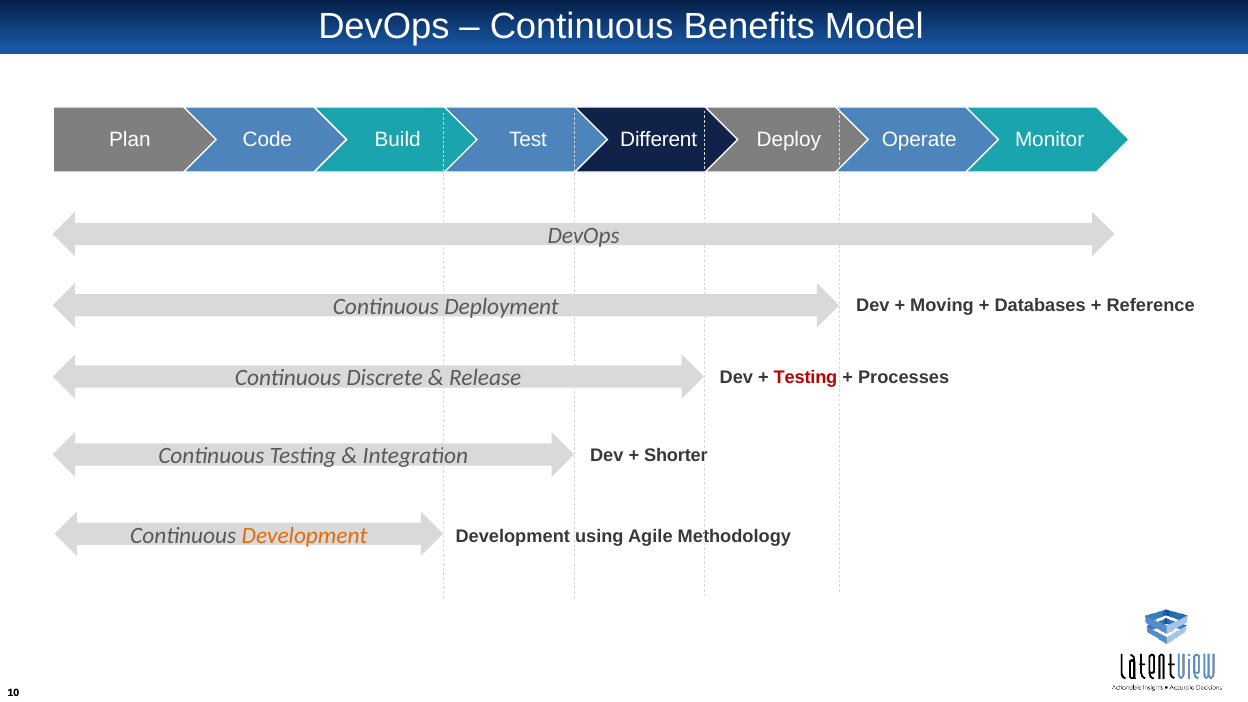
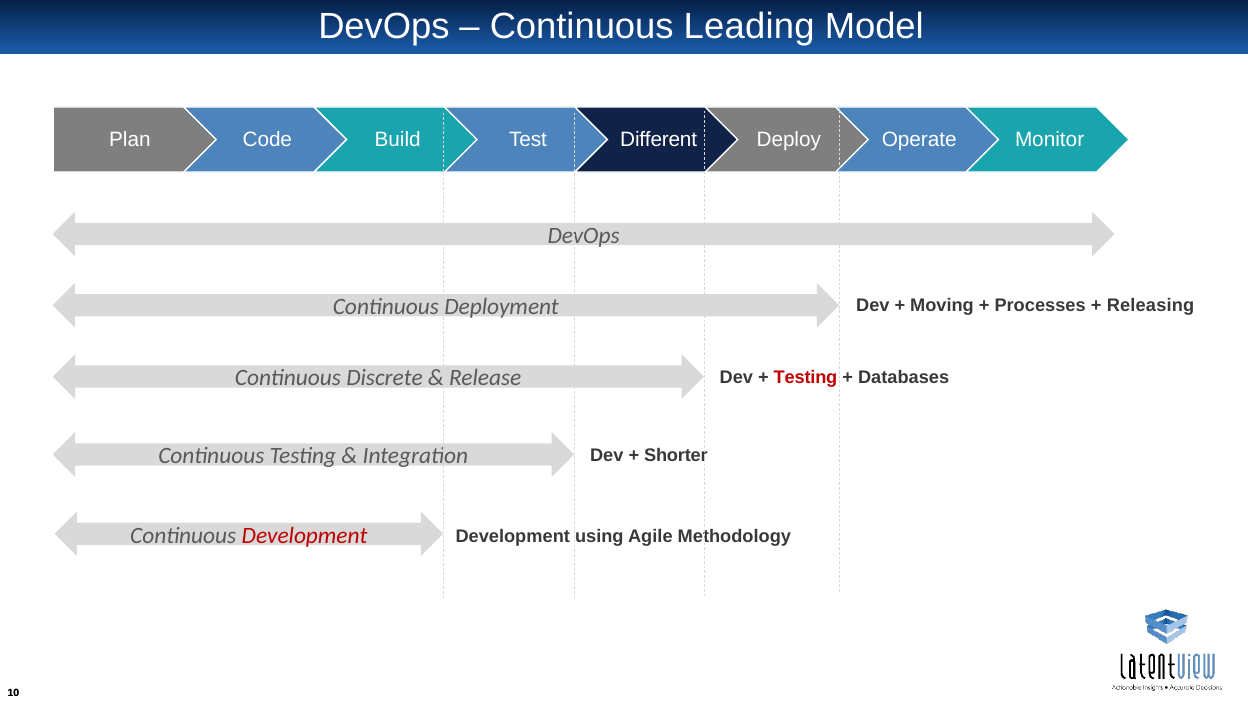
Benefits: Benefits -> Leading
Databases: Databases -> Processes
Reference: Reference -> Releasing
Processes: Processes -> Databases
Development at (305, 535) colour: orange -> red
